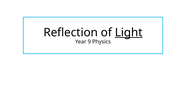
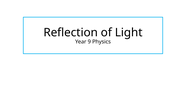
Light underline: present -> none
